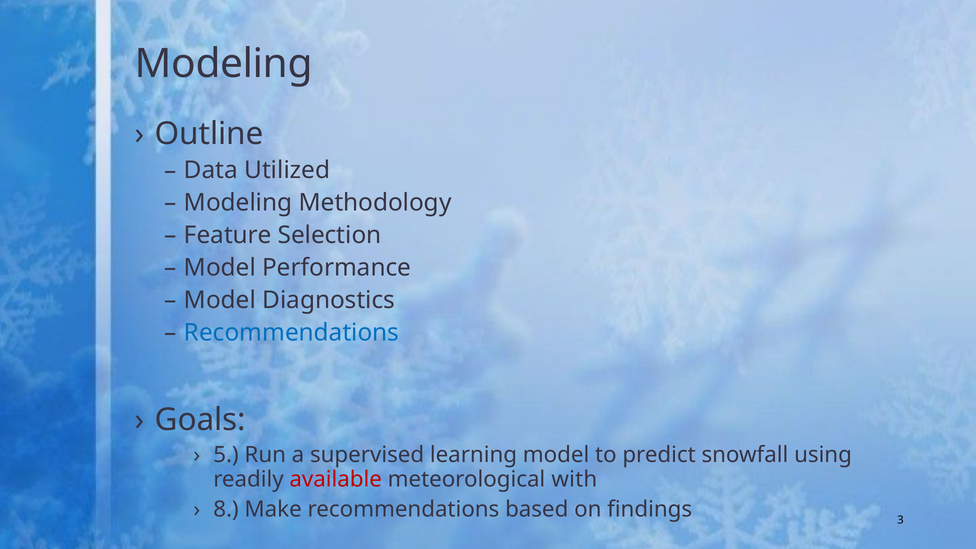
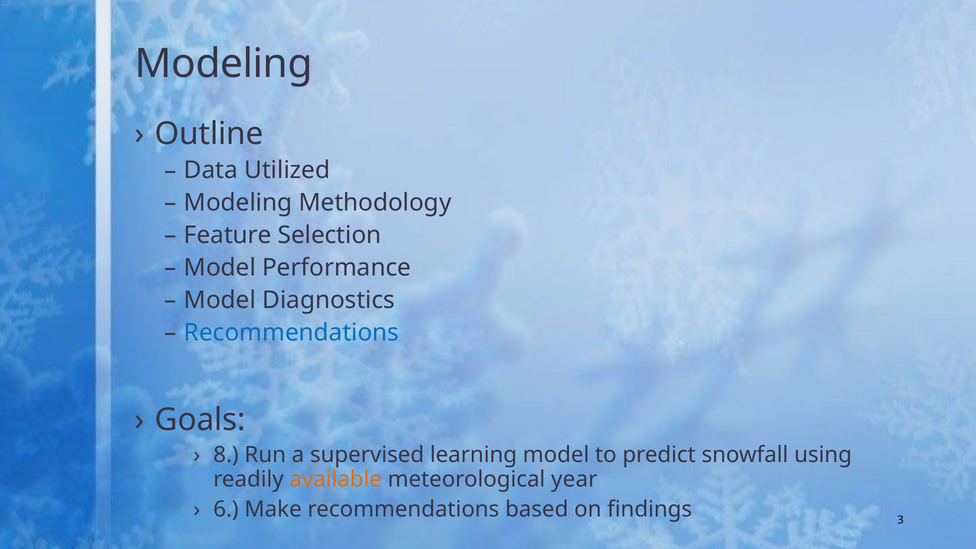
5: 5 -> 8
available colour: red -> orange
with: with -> year
8: 8 -> 6
